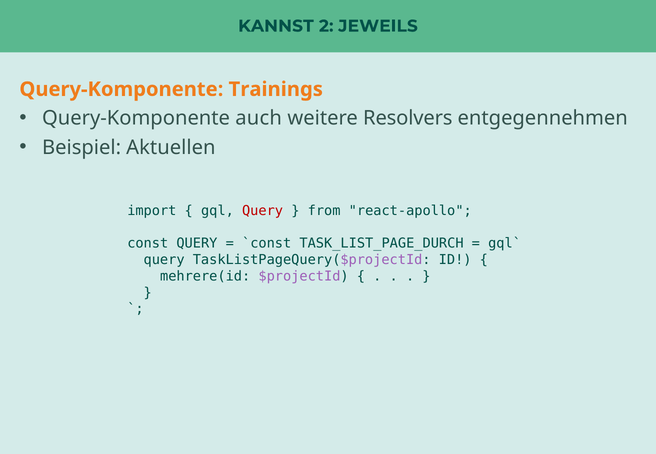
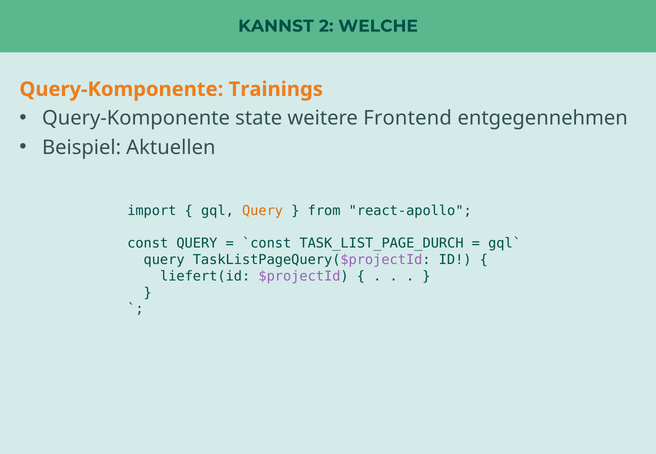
JEWEILS: JEWEILS -> WELCHE
auch: auch -> state
Resolvers: Resolvers -> Frontend
Query at (263, 211) colour: red -> orange
mehrere(id: mehrere(id -> liefert(id
